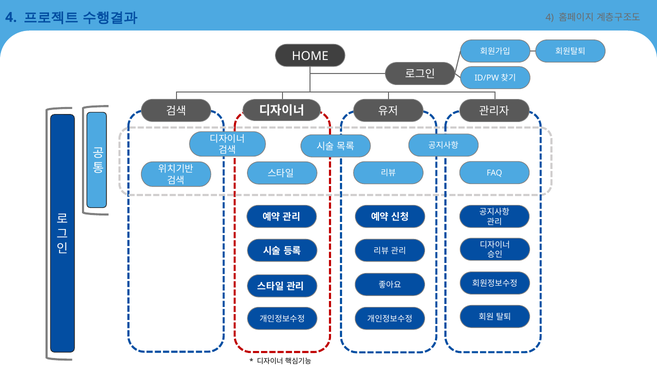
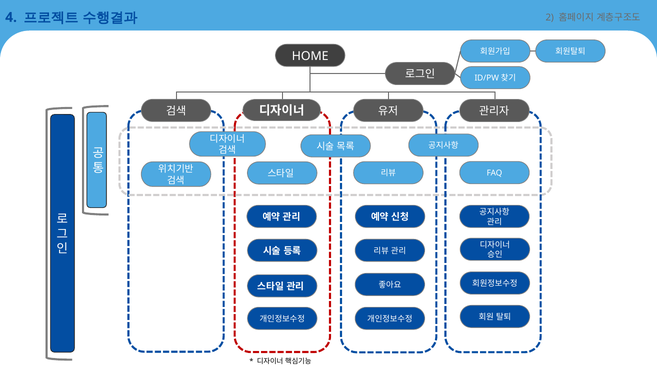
4 at (550, 18): 4 -> 2
